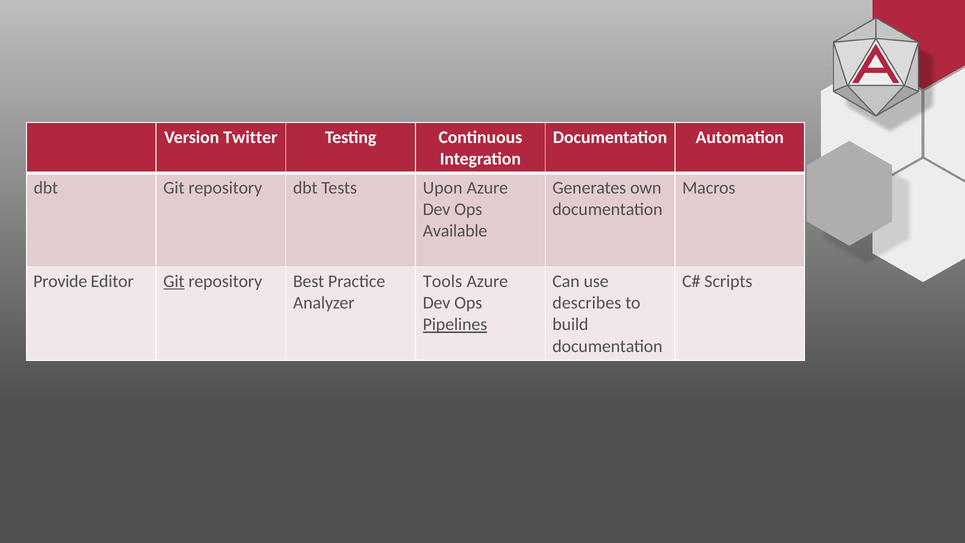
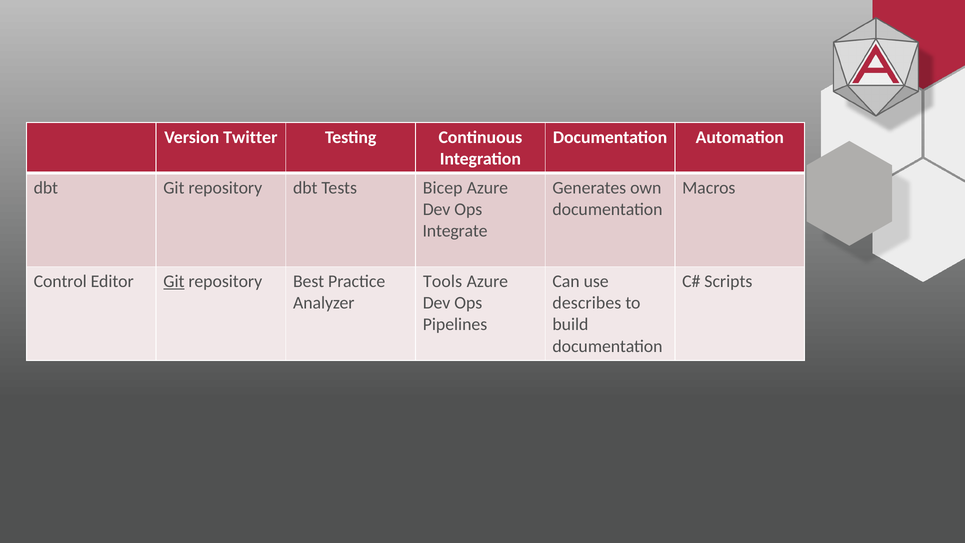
Upon: Upon -> Bicep
Available: Available -> Integrate
Provide: Provide -> Control
Pipelines underline: present -> none
